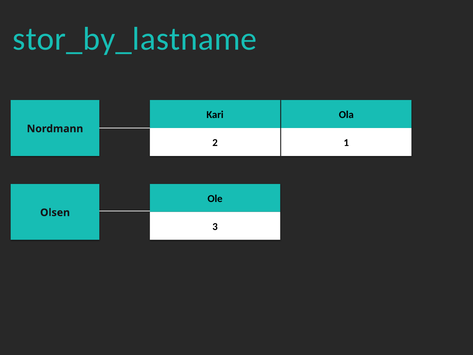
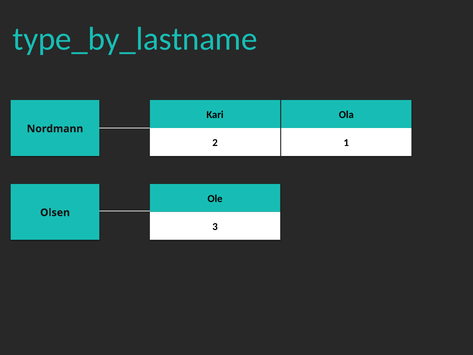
stor_by_lastname: stor_by_lastname -> type_by_lastname
